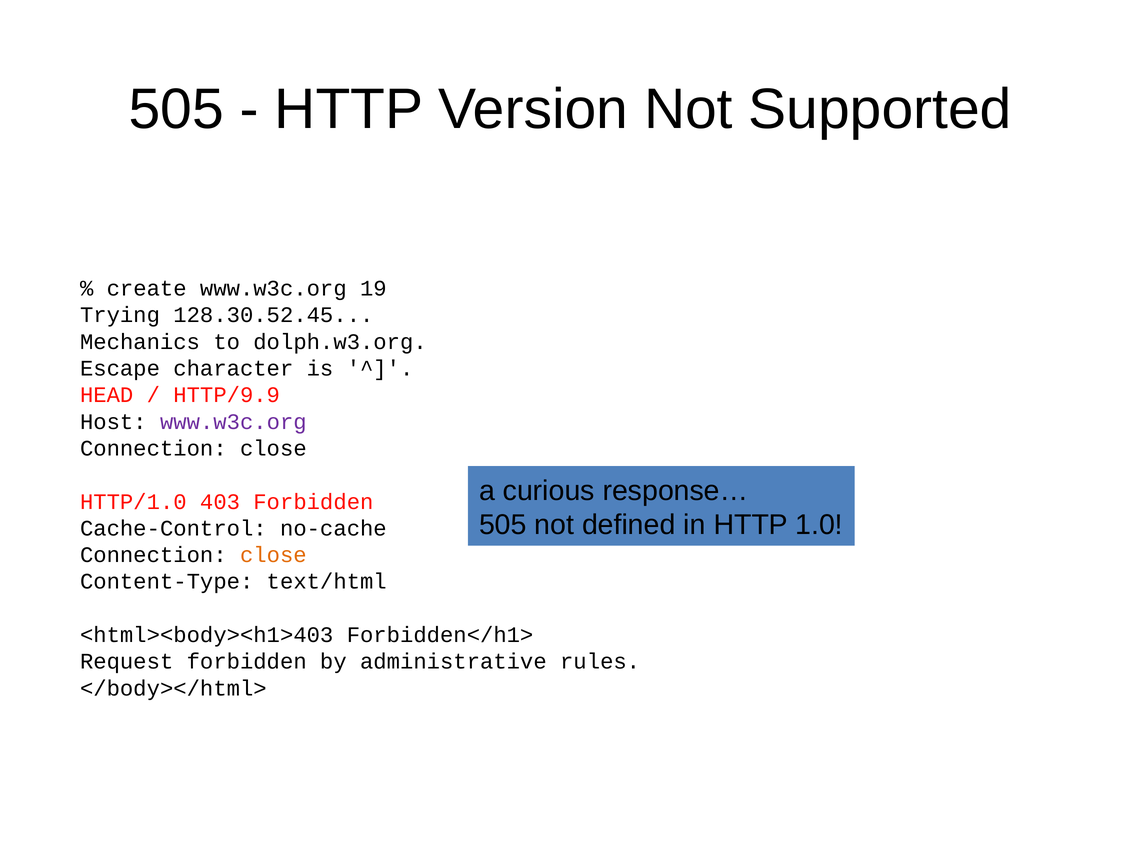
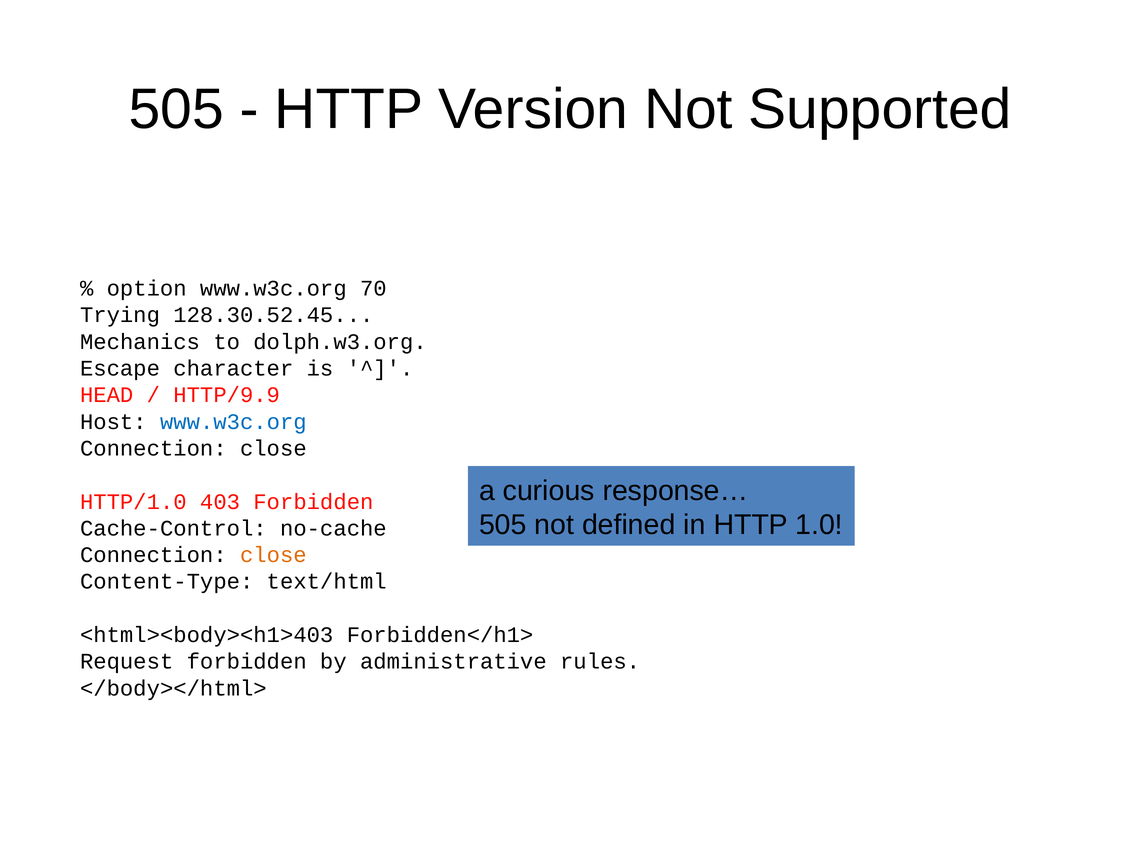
create: create -> option
19: 19 -> 70
www.w3c.org at (233, 422) colour: purple -> blue
